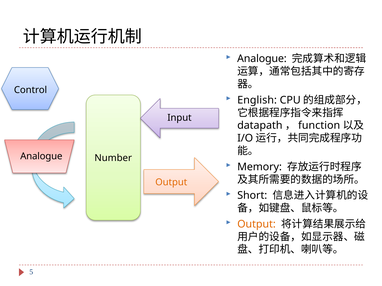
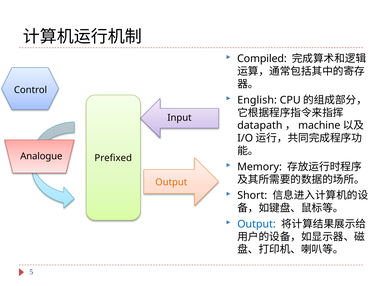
Analogue at (262, 59): Analogue -> Compiled
function: function -> machine
Number: Number -> Prefixed
Output at (257, 224) colour: orange -> blue
